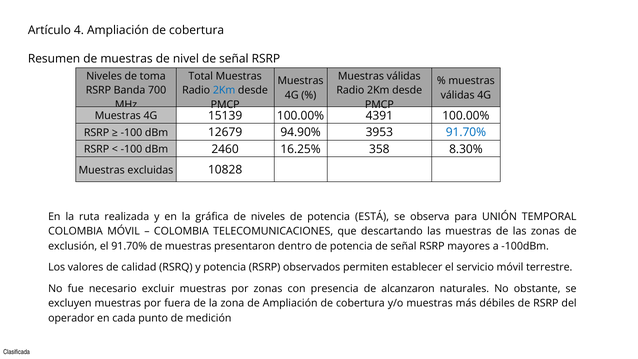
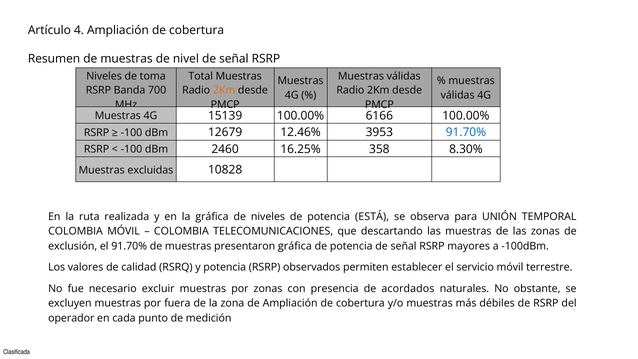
2Km at (224, 90) colour: blue -> orange
4391: 4391 -> 6166
94.90%: 94.90% -> 12.46%
presentaron dentro: dentro -> gráfica
alcanzaron: alcanzaron -> acordados
